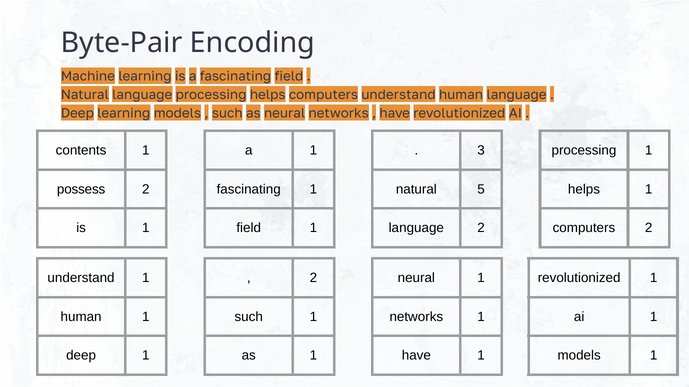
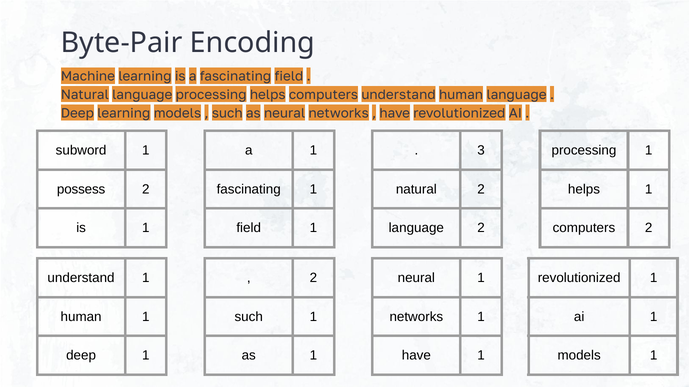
contents: contents -> subword
natural 5: 5 -> 2
